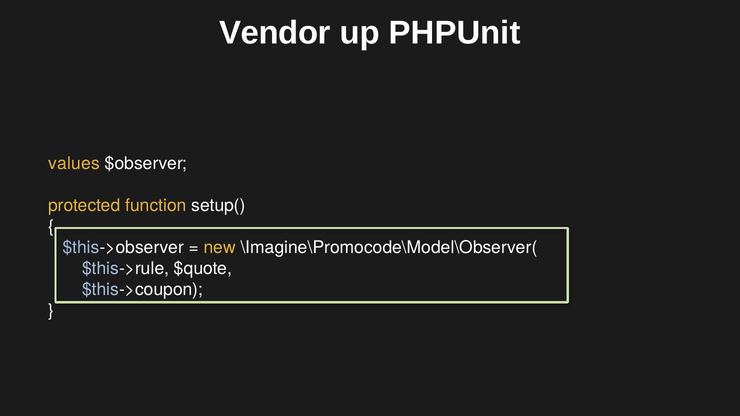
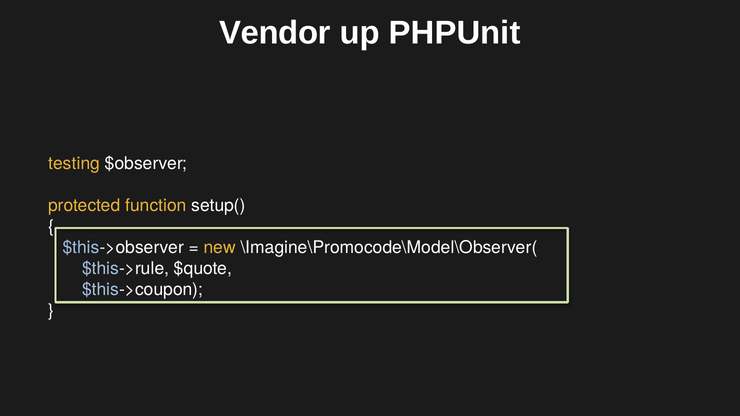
values: values -> testing
